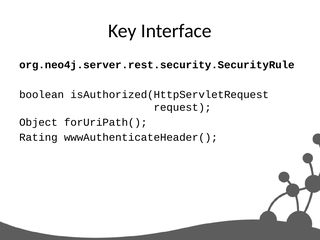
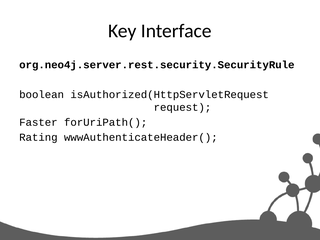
Object: Object -> Faster
